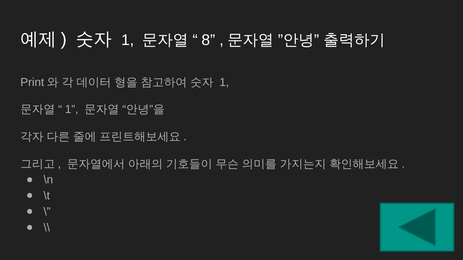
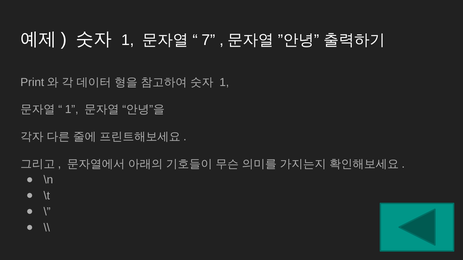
8: 8 -> 7
